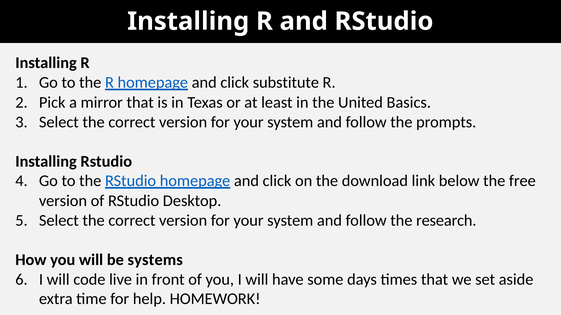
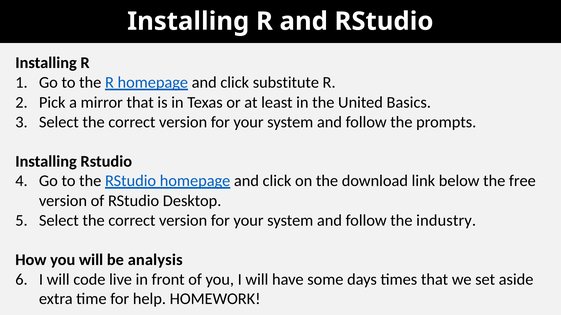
research: research -> industry
systems: systems -> analysis
